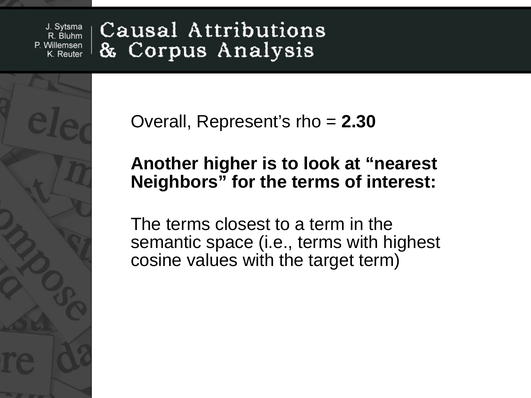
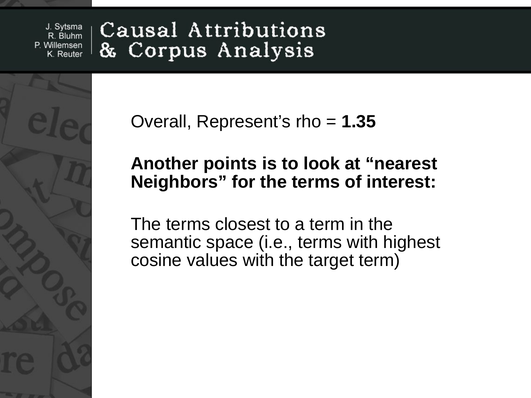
2.30: 2.30 -> 1.35
higher: higher -> points
